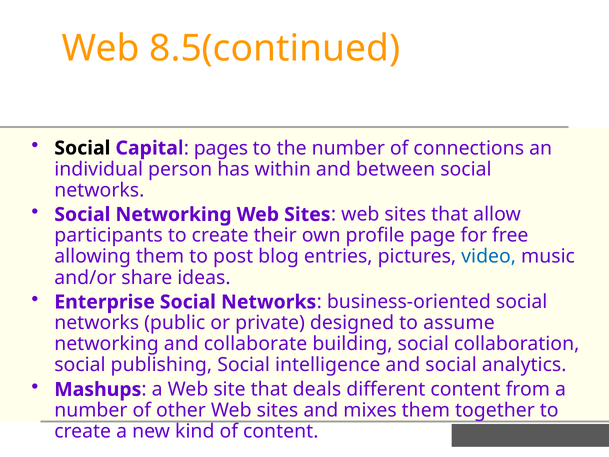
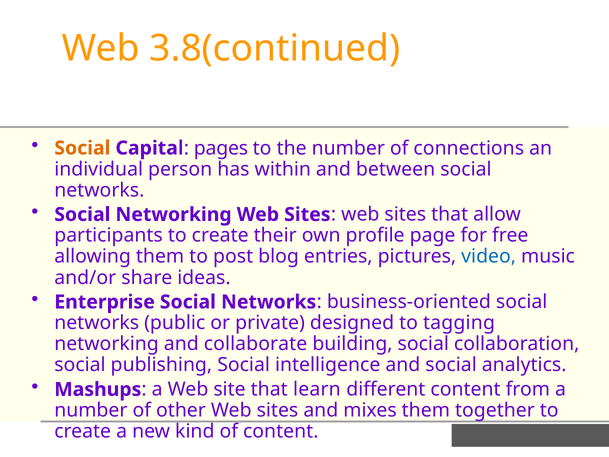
8.5(continued: 8.5(continued -> 3.8(continued
Social at (82, 148) colour: black -> orange
assume: assume -> tagging
deals: deals -> learn
